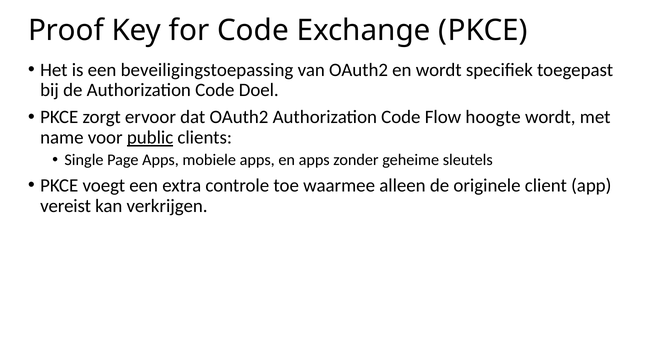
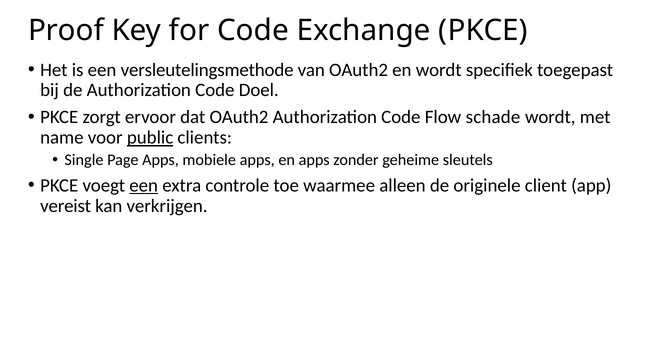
beveiligingstoepassing: beveiligingstoepassing -> versleutelingsmethode
hoogte: hoogte -> schade
een at (144, 186) underline: none -> present
